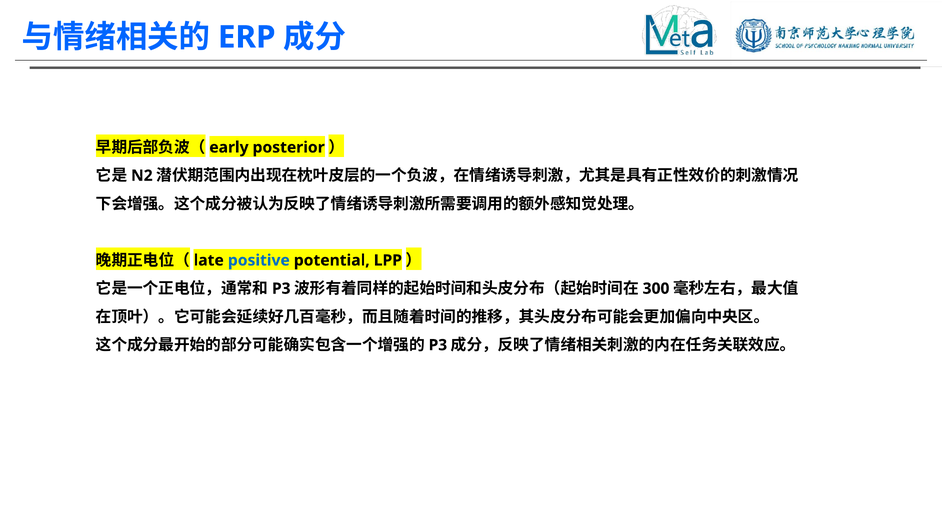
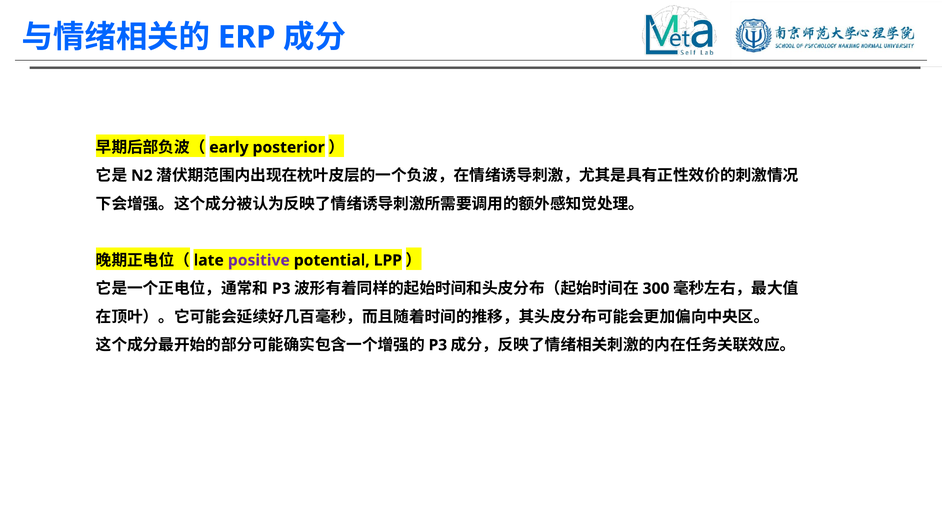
positive colour: blue -> purple
